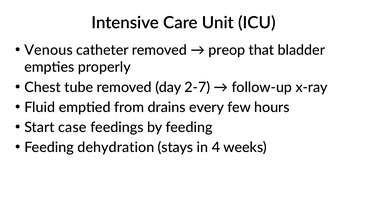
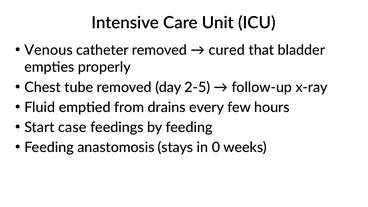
preop: preop -> cured
2-7: 2-7 -> 2-5
dehydration: dehydration -> anastomosis
4: 4 -> 0
